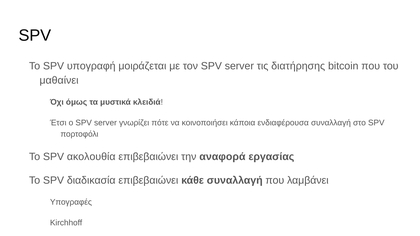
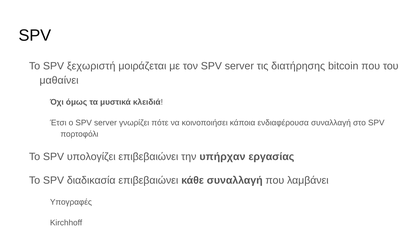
υπογραφή: υπογραφή -> ξεχωριστή
ακολουθία: ακολουθία -> υπολογίζει
αναφορά: αναφορά -> υπήρχαν
